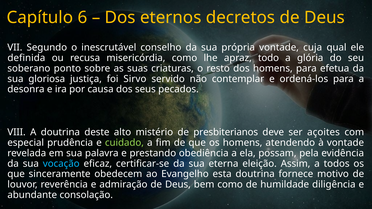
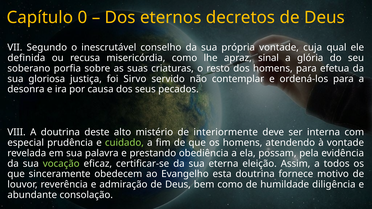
6: 6 -> 0
todo: todo -> sinal
ponto: ponto -> porfia
presbiterianos: presbiterianos -> interiormente
açoites: açoites -> interna
vocação colour: light blue -> light green
